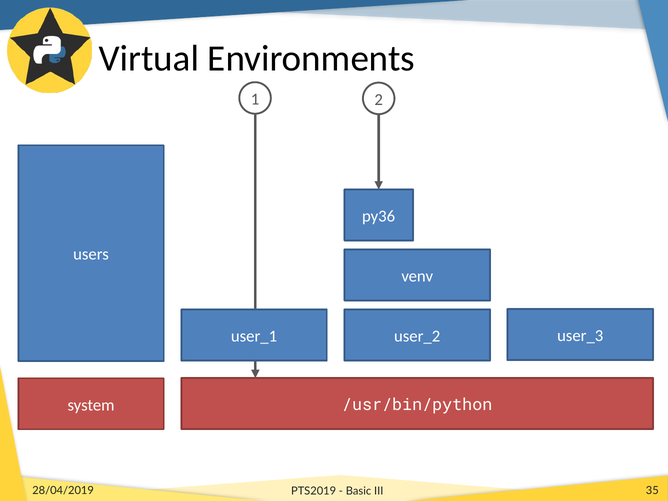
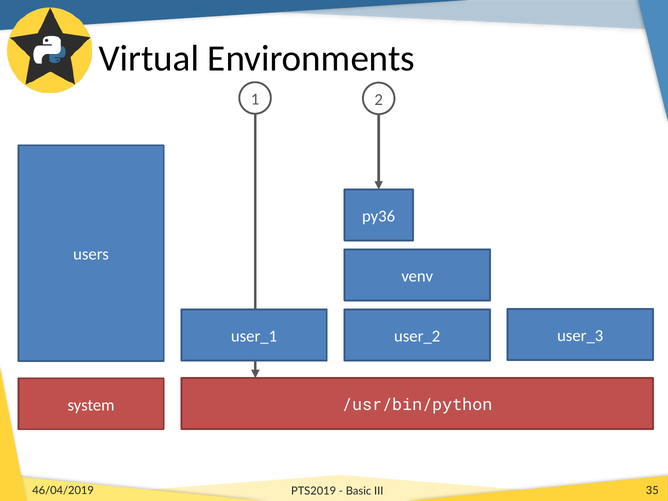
28/04/2019: 28/04/2019 -> 46/04/2019
